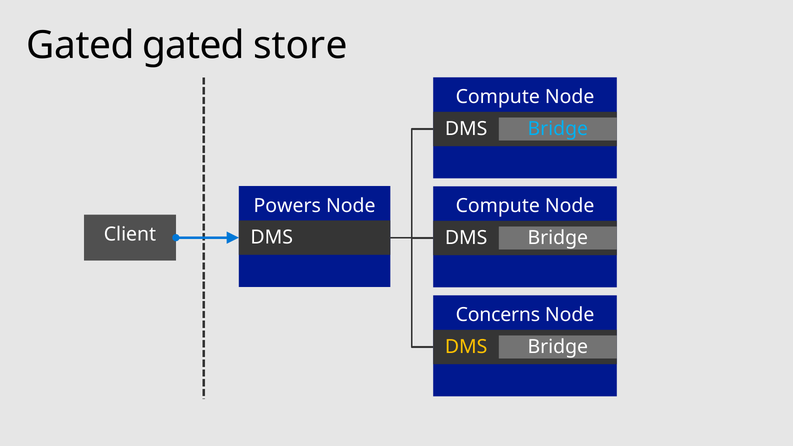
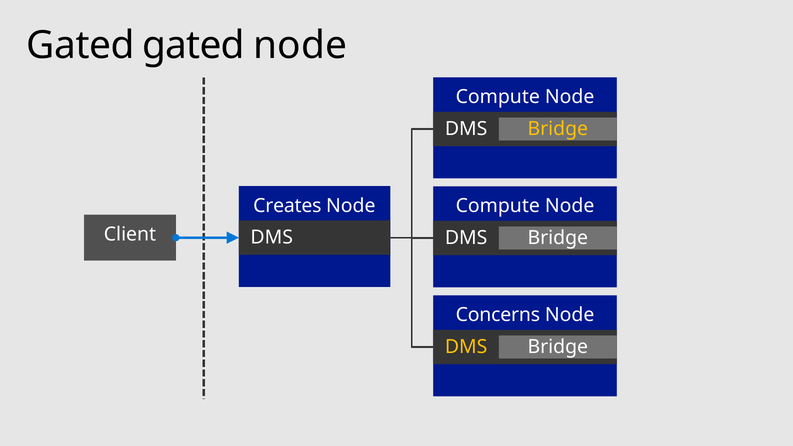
gated store: store -> node
Bridge at (558, 129) colour: light blue -> yellow
Powers: Powers -> Creates
